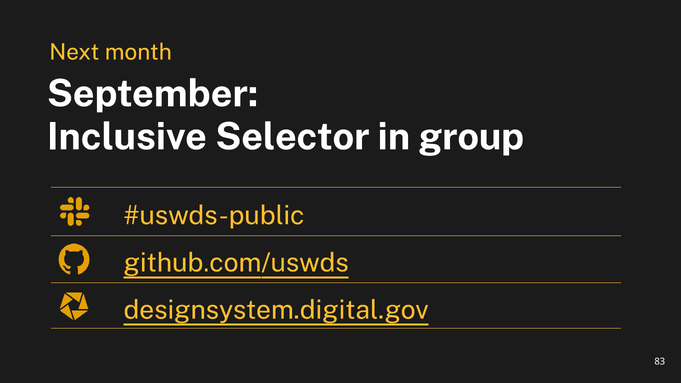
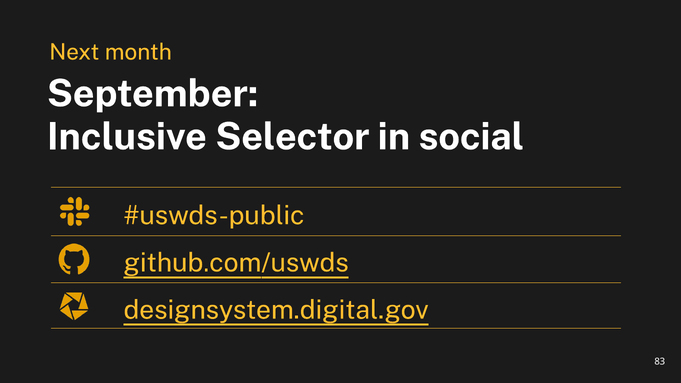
group: group -> social
